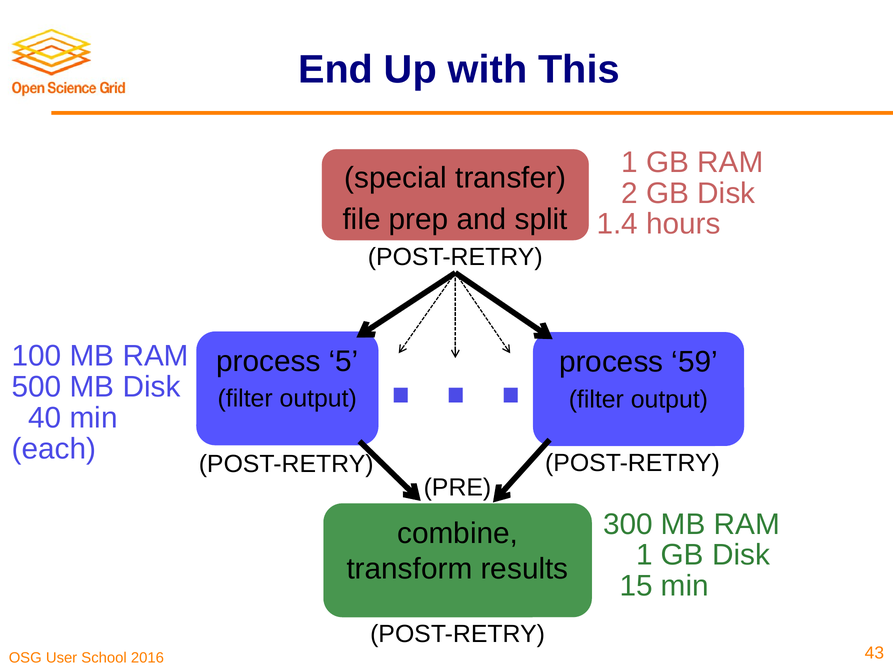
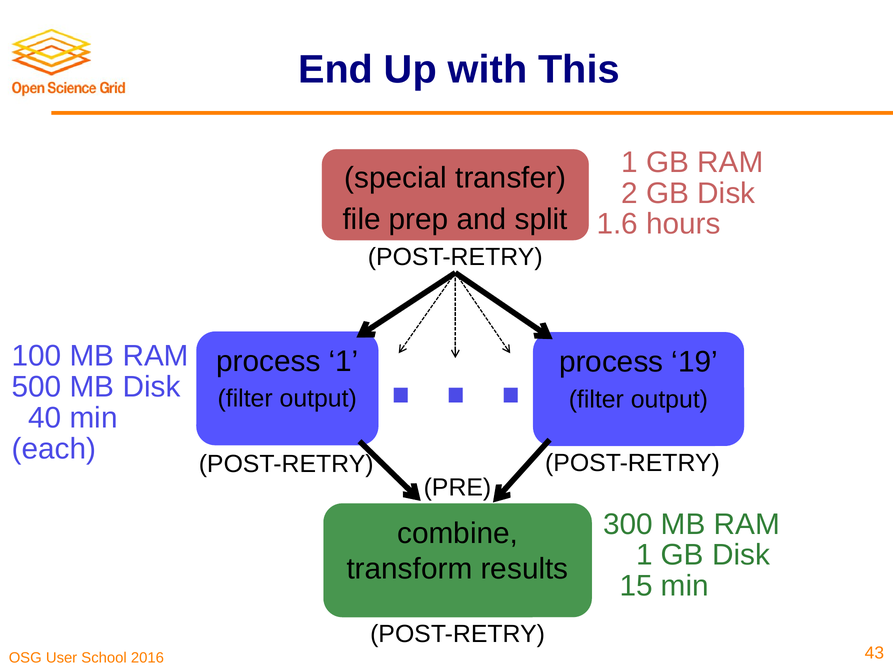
1.4: 1.4 -> 1.6
process 5: 5 -> 1
59: 59 -> 19
